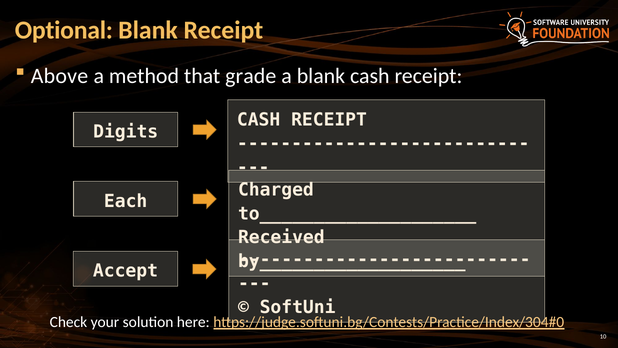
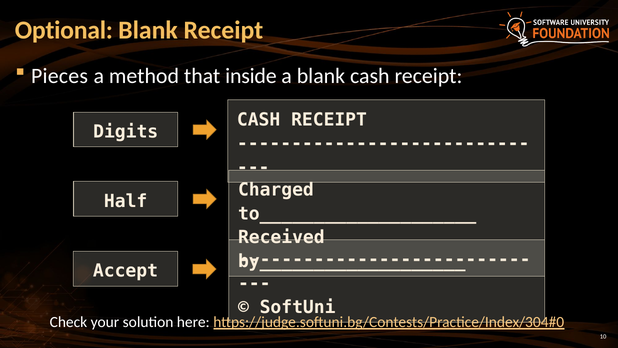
Above: Above -> Pieces
grade: grade -> inside
Each: Each -> Half
